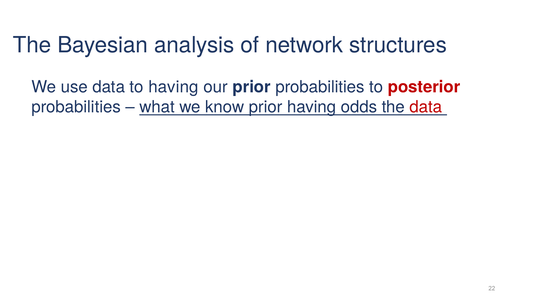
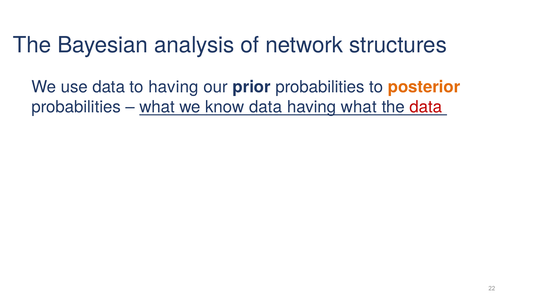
posterior colour: red -> orange
know prior: prior -> data
having odds: odds -> what
